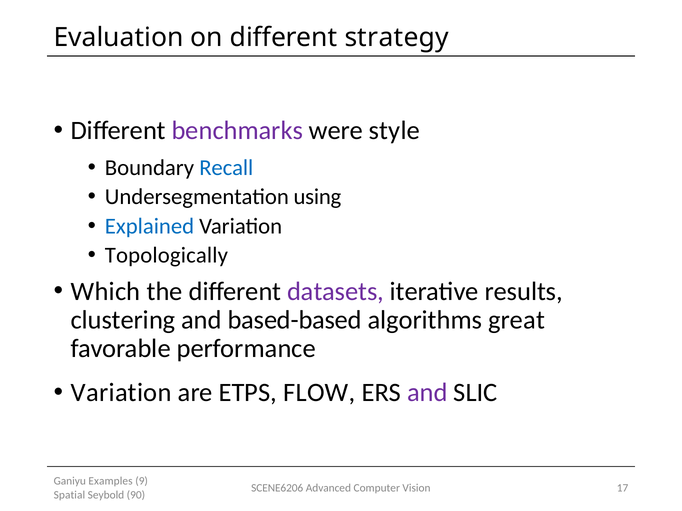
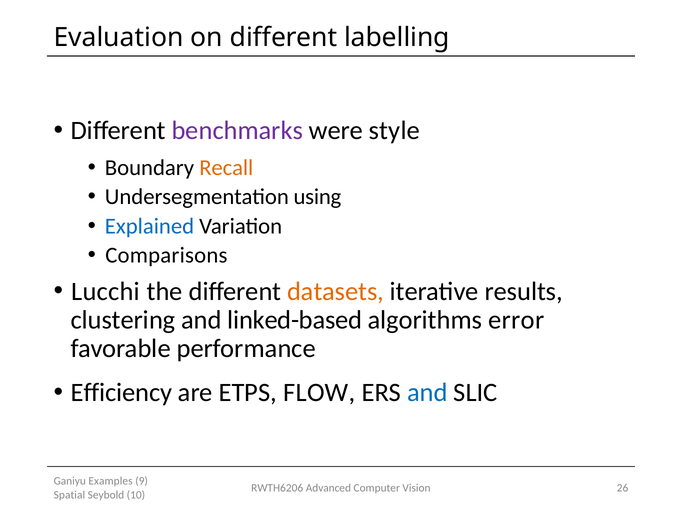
strategy: strategy -> labelling
Recall colour: blue -> orange
Topologically: Topologically -> Comparisons
Which: Which -> Lucchi
datasets colour: purple -> orange
based-based: based-based -> linked-based
great: great -> error
Variation at (121, 393): Variation -> Efficiency
and at (427, 393) colour: purple -> blue
SCENE6206: SCENE6206 -> RWTH6206
17: 17 -> 26
90: 90 -> 10
